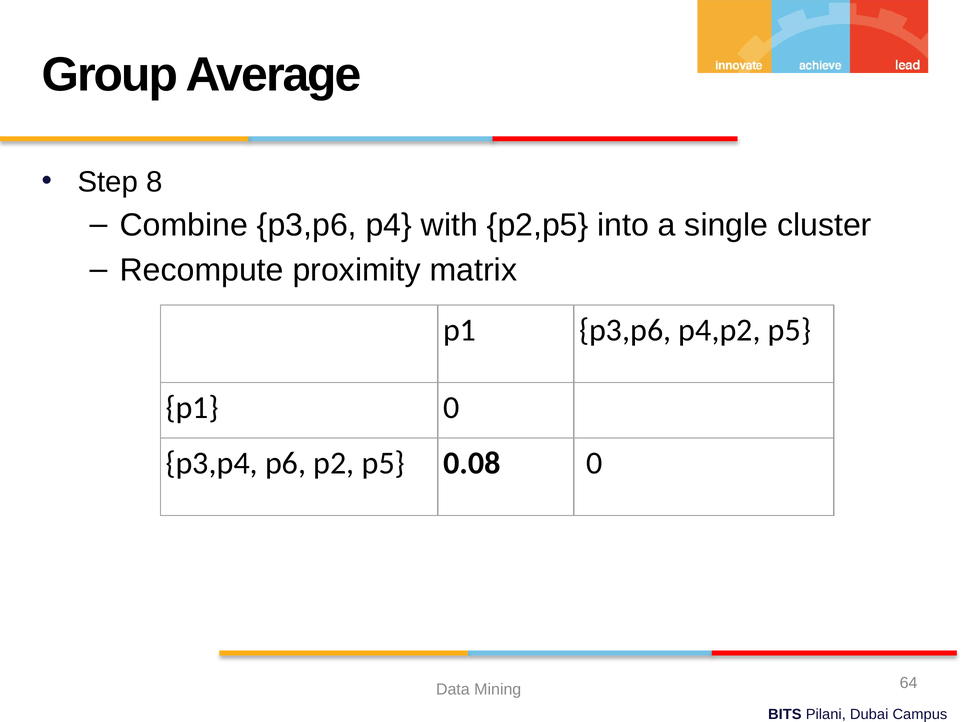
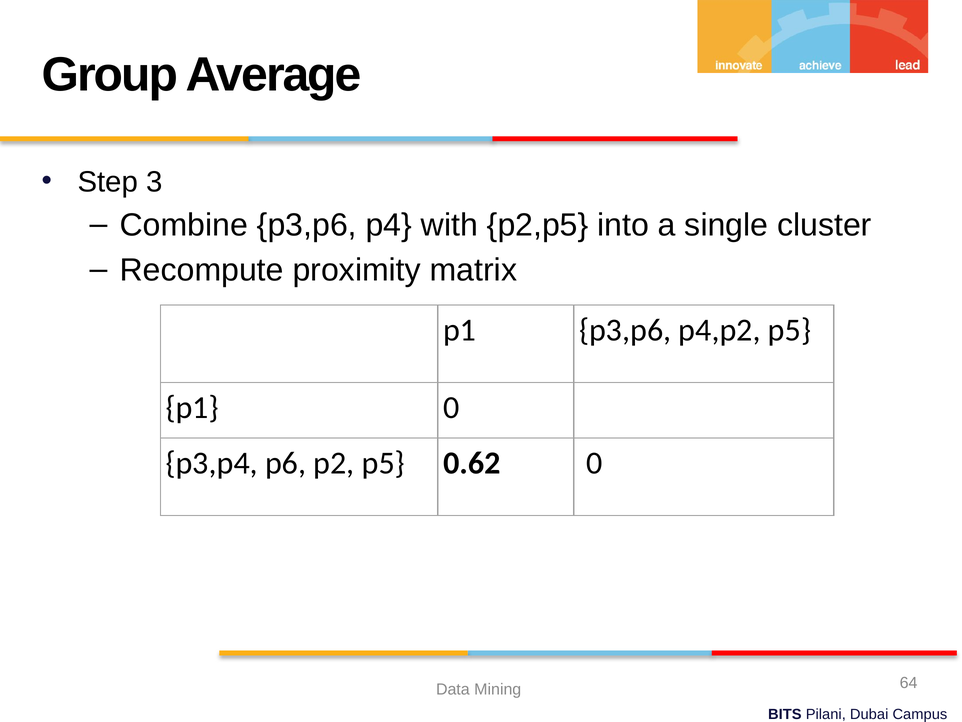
8: 8 -> 3
0.08: 0.08 -> 0.62
